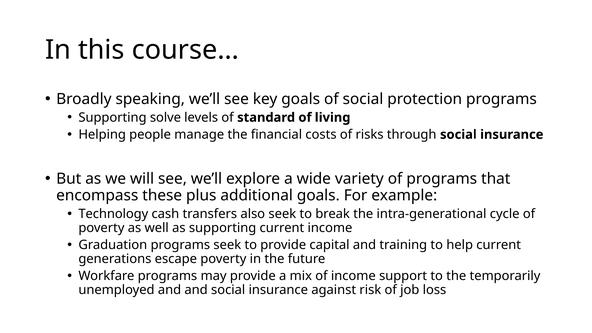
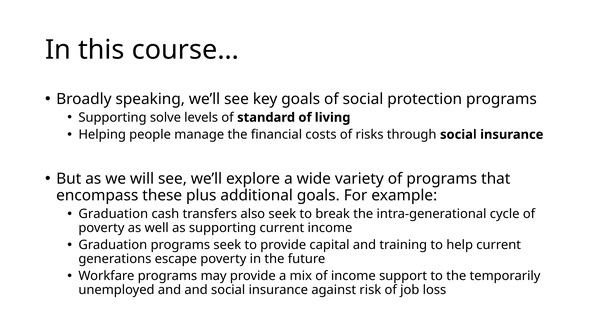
Technology at (113, 214): Technology -> Graduation
